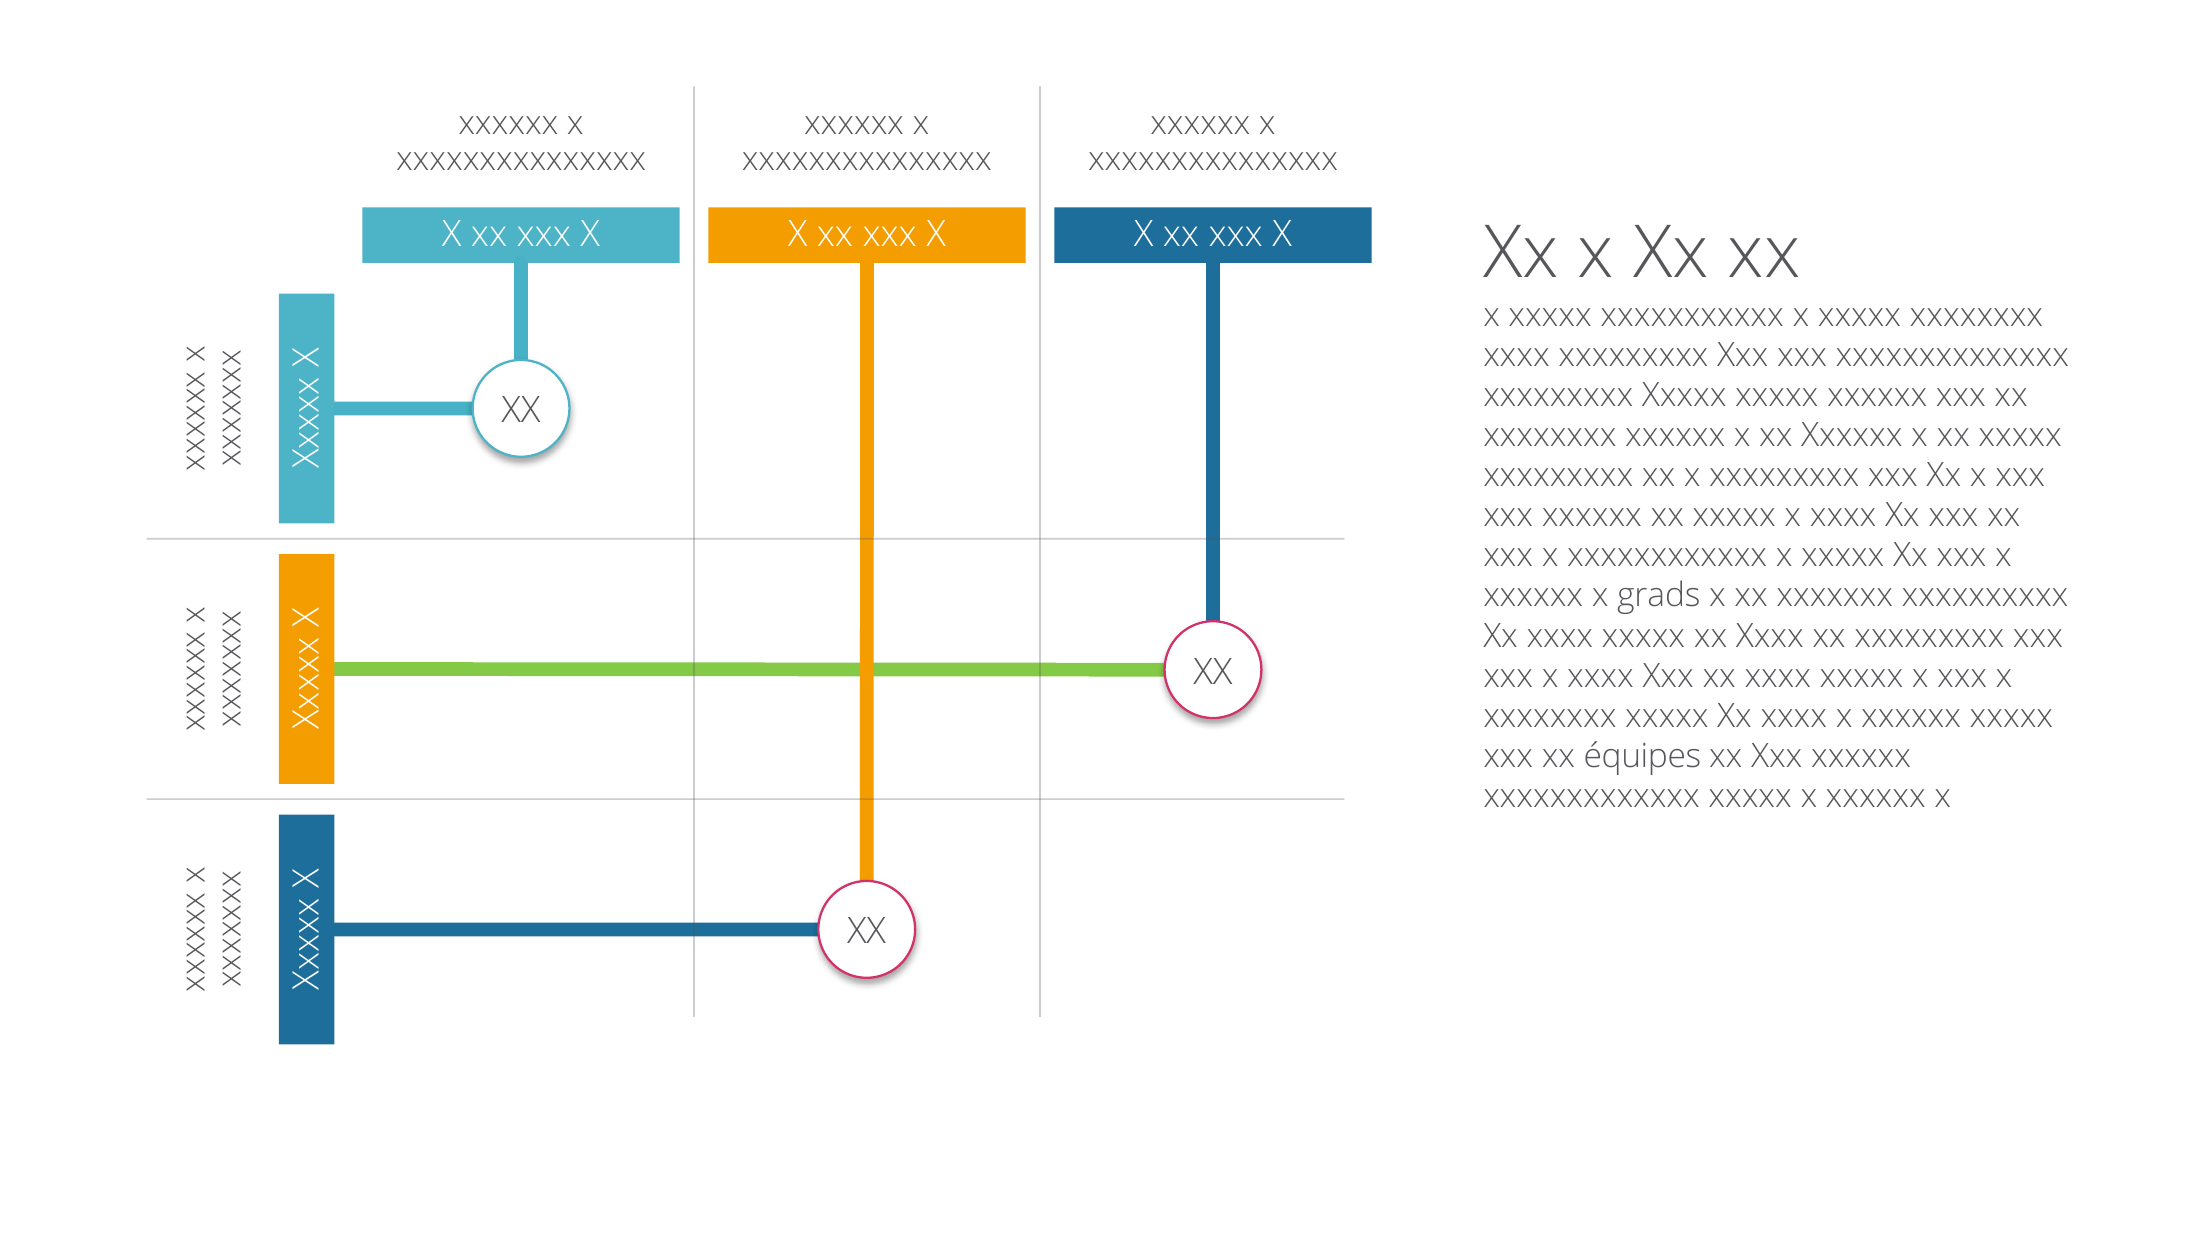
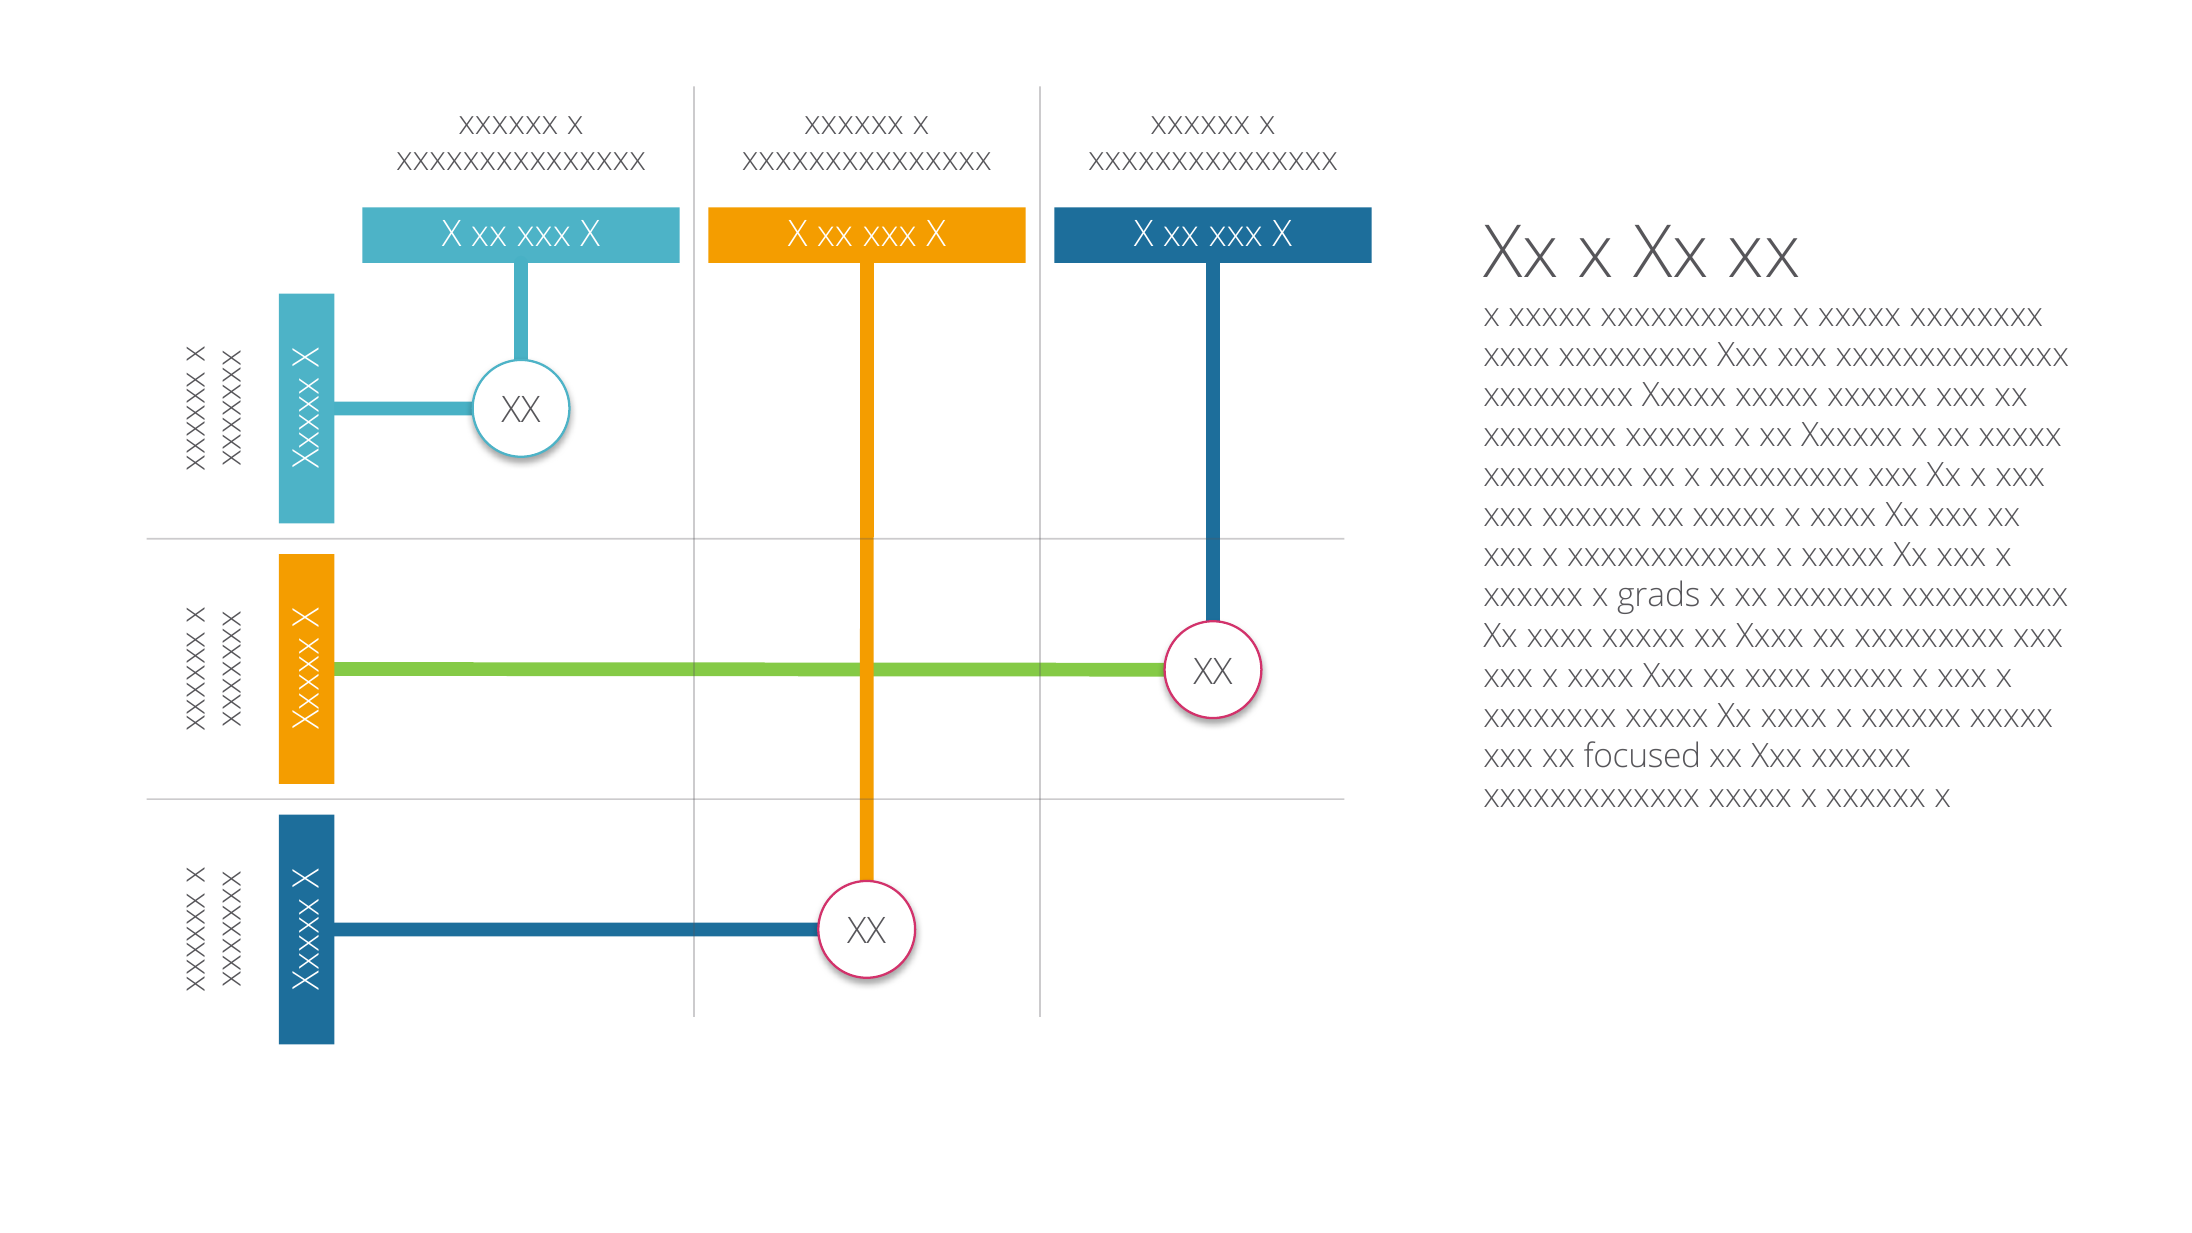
équipes: équipes -> focused
